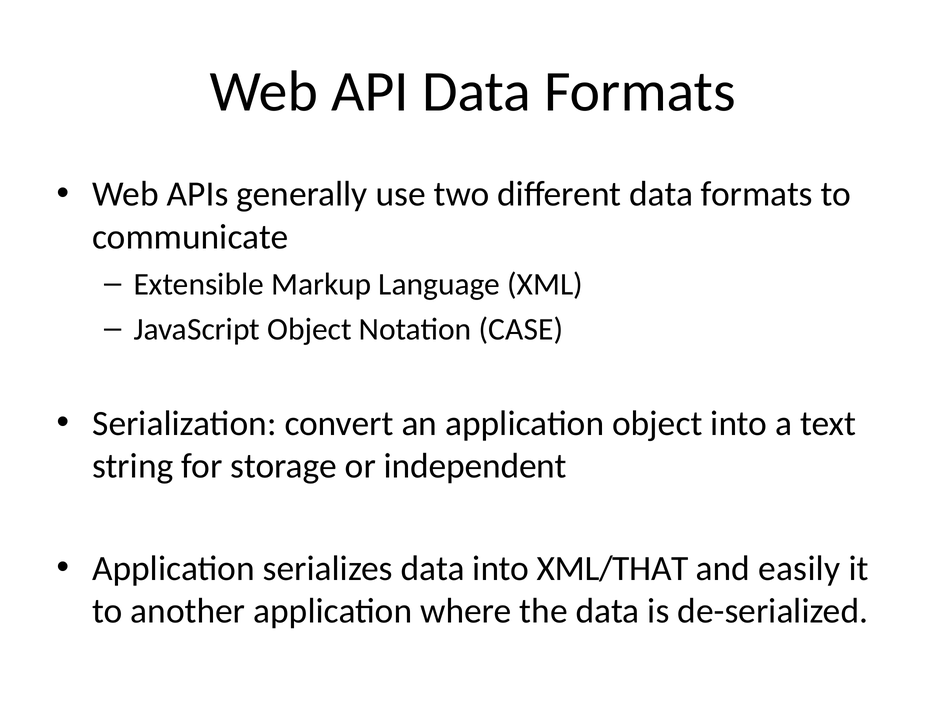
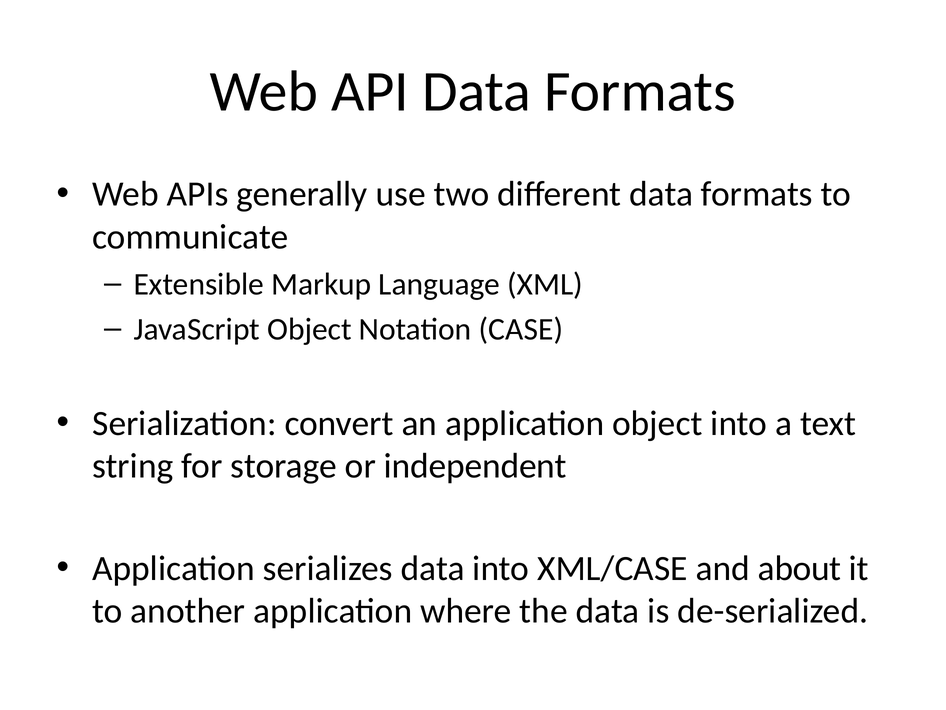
XML/THAT: XML/THAT -> XML/CASE
easily: easily -> about
